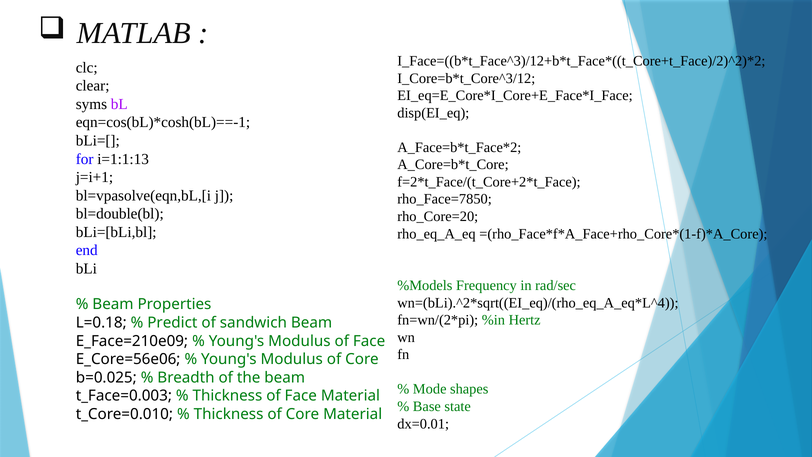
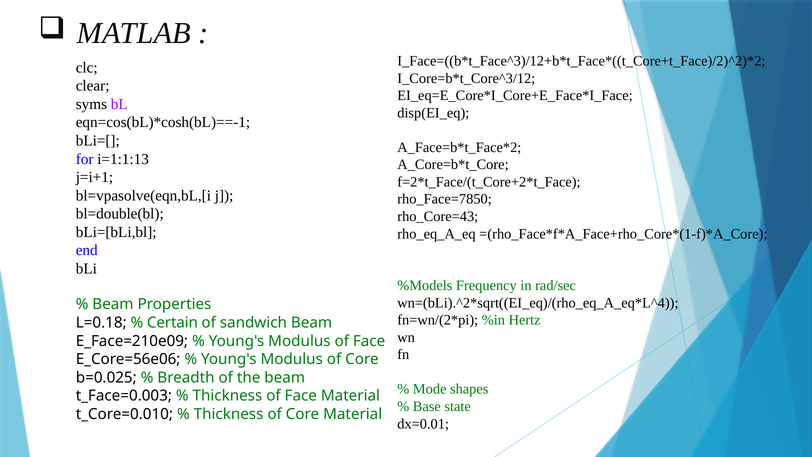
rho_Core=20: rho_Core=20 -> rho_Core=43
Predict: Predict -> Certain
